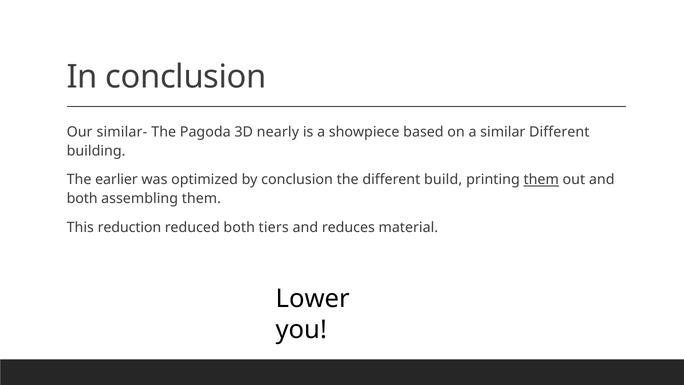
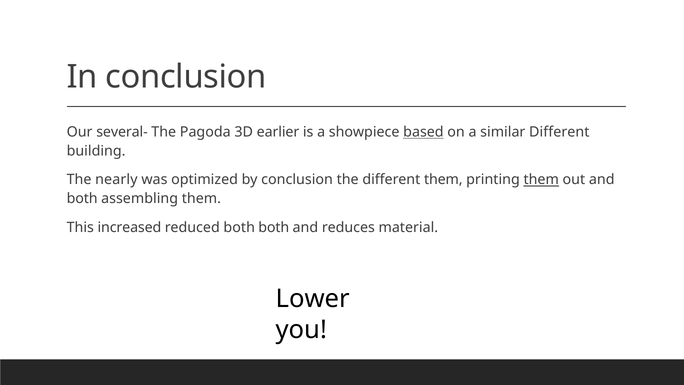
similar-: similar- -> several-
nearly: nearly -> earlier
based underline: none -> present
earlier: earlier -> nearly
different build: build -> them
reduction: reduction -> increased
both tiers: tiers -> both
